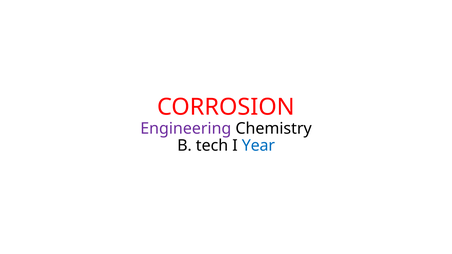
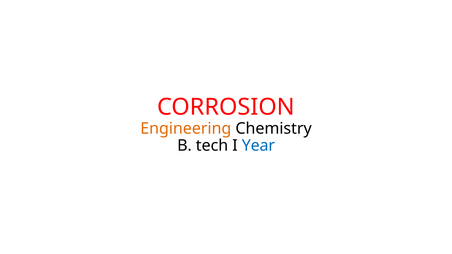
Engineering colour: purple -> orange
